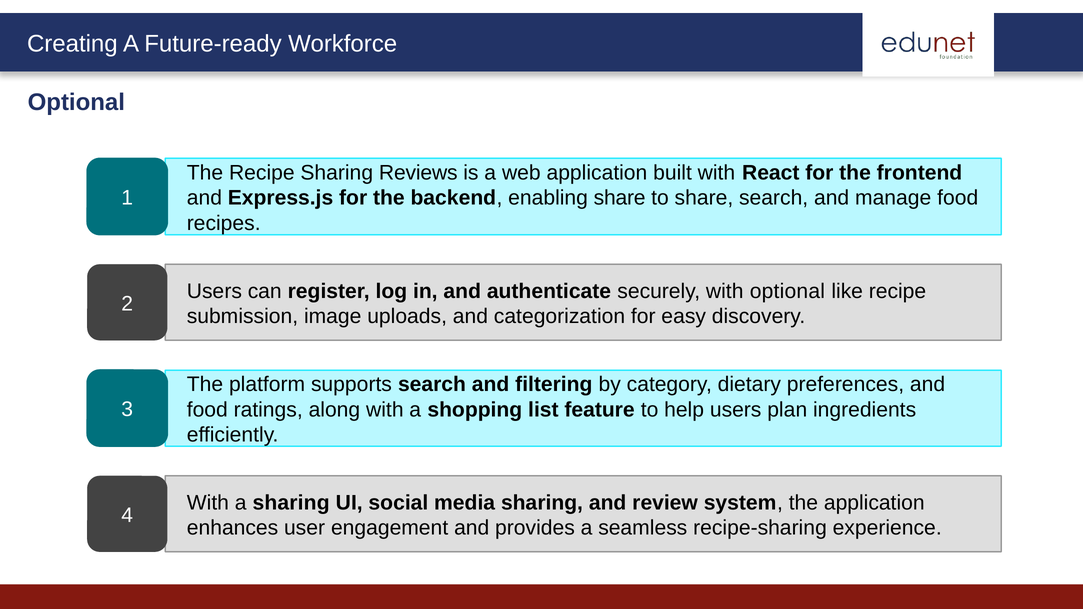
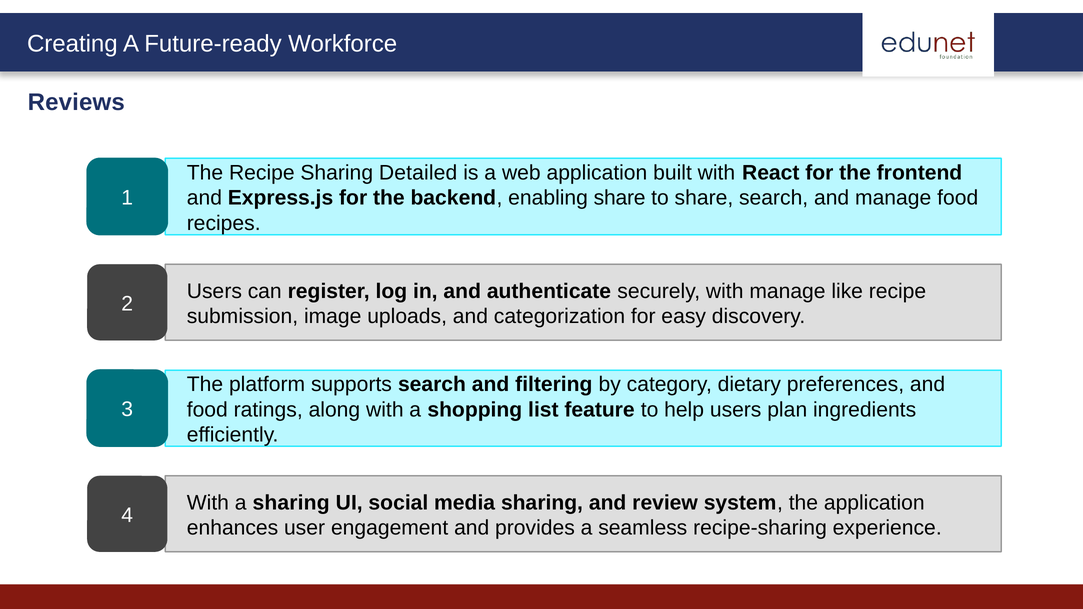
Optional at (76, 102): Optional -> Reviews
Reviews: Reviews -> Detailed
with optional: optional -> manage
